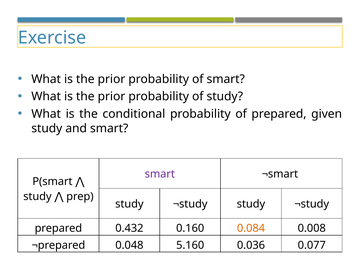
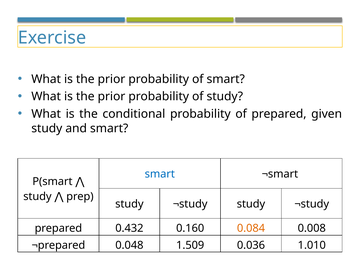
smart at (160, 174) colour: purple -> blue
5.160: 5.160 -> 1.509
0.077: 0.077 -> 1.010
